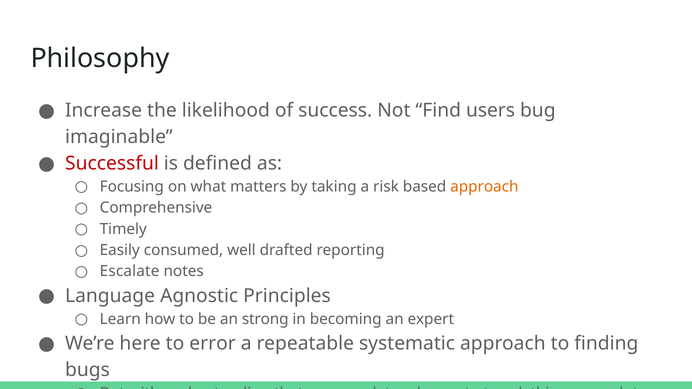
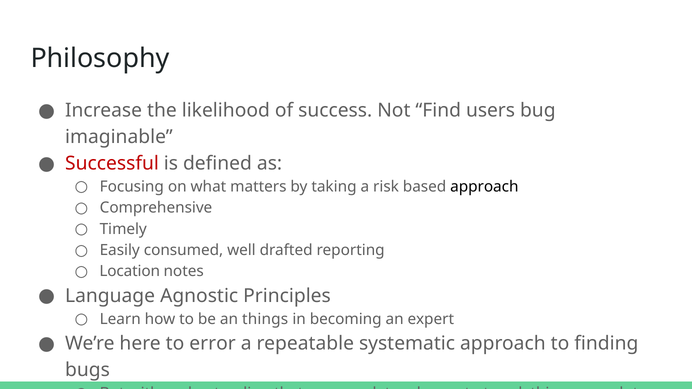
approach at (484, 187) colour: orange -> black
Escalate: Escalate -> Location
strong: strong -> things
